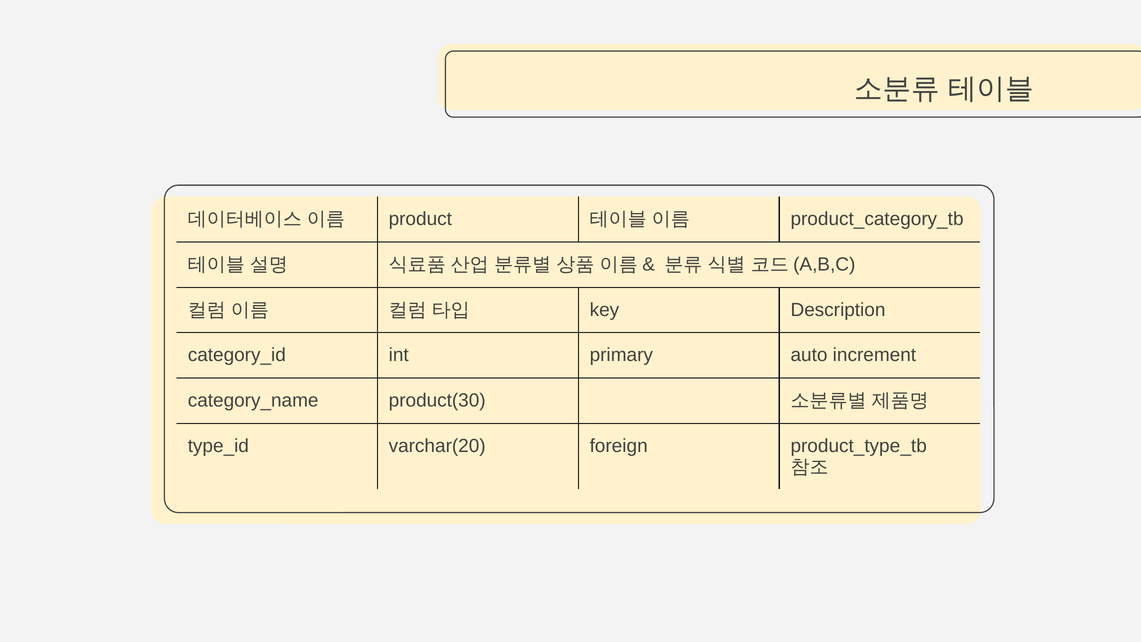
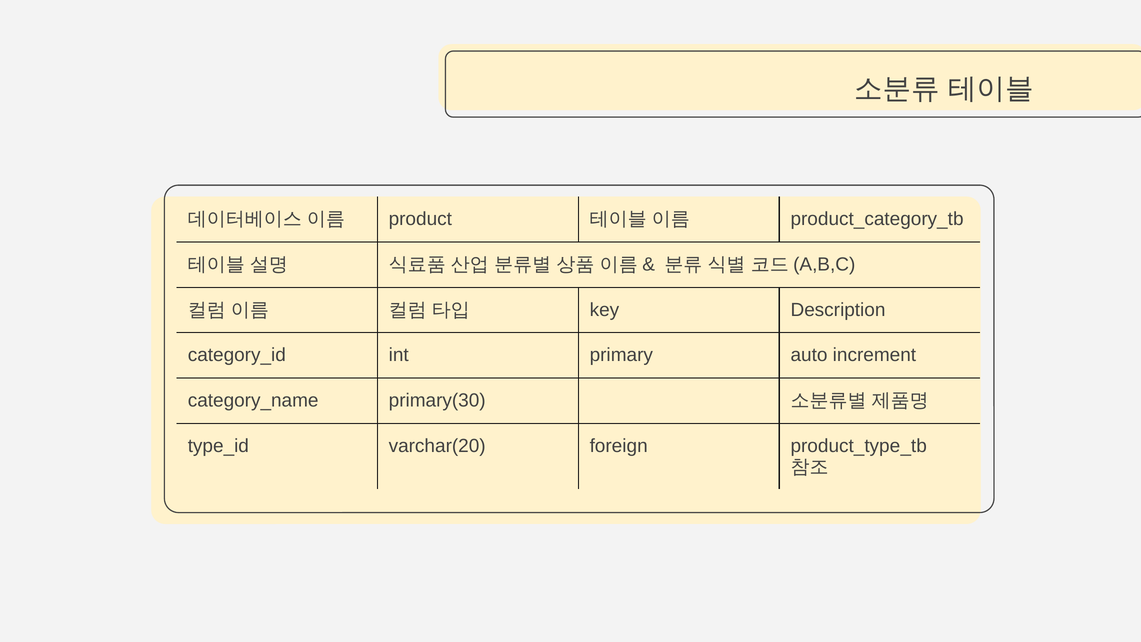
product(30: product(30 -> primary(30
